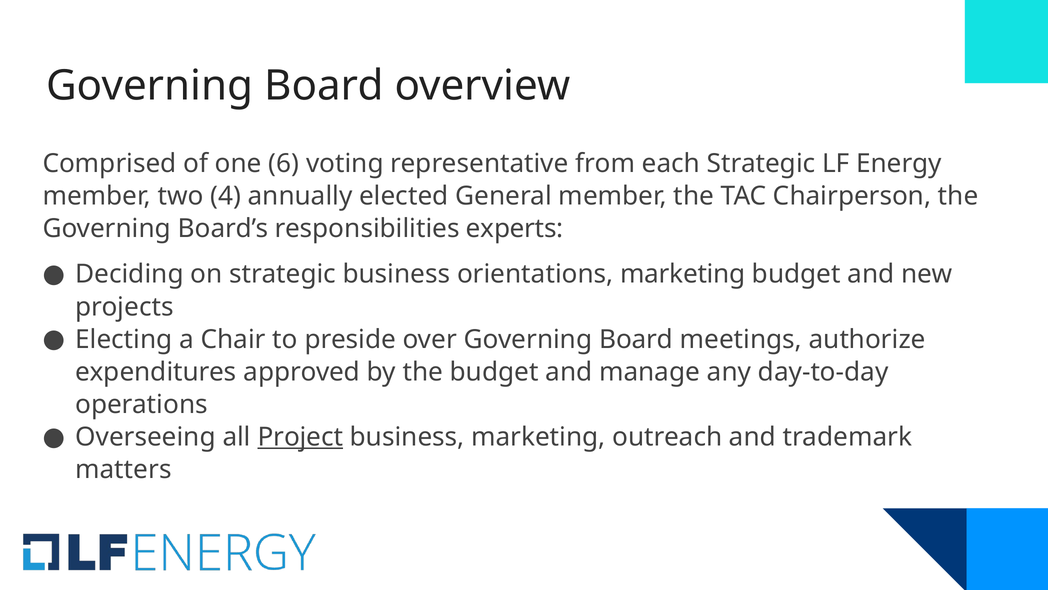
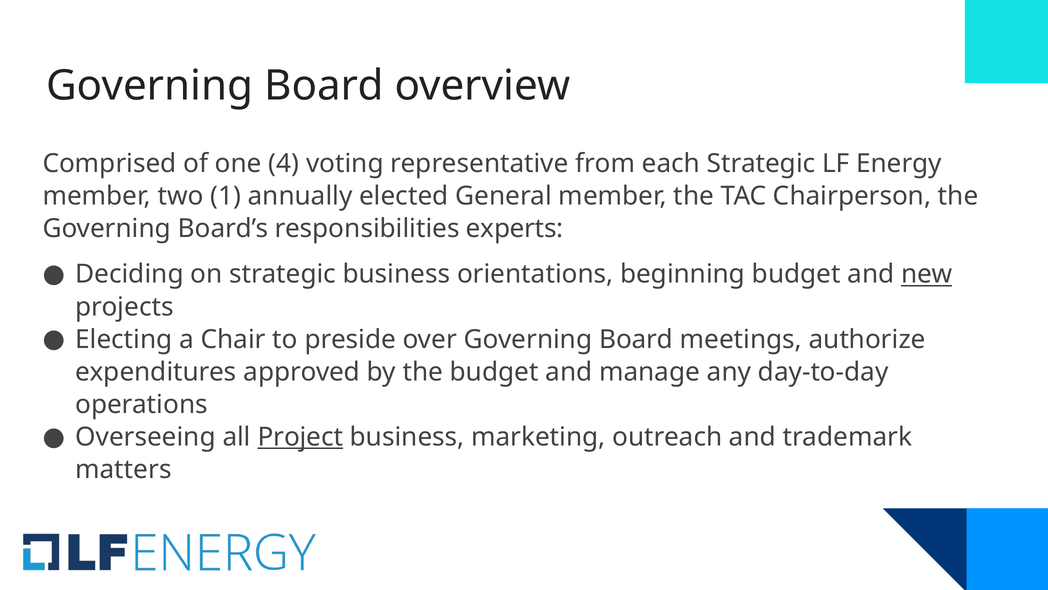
6: 6 -> 4
4: 4 -> 1
orientations marketing: marketing -> beginning
new underline: none -> present
